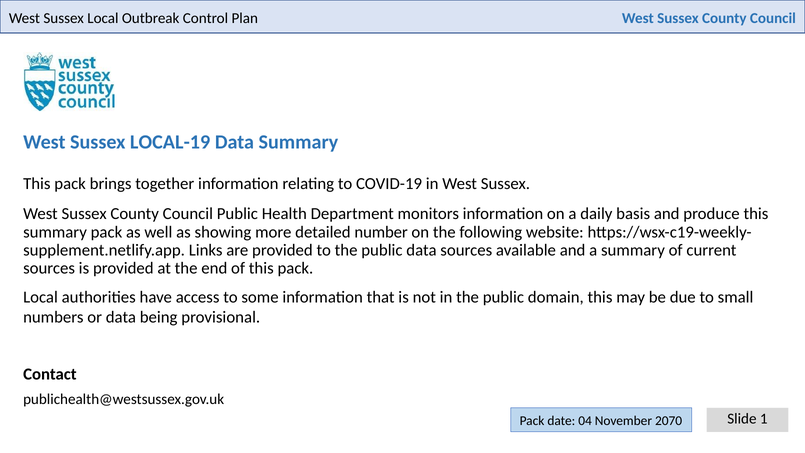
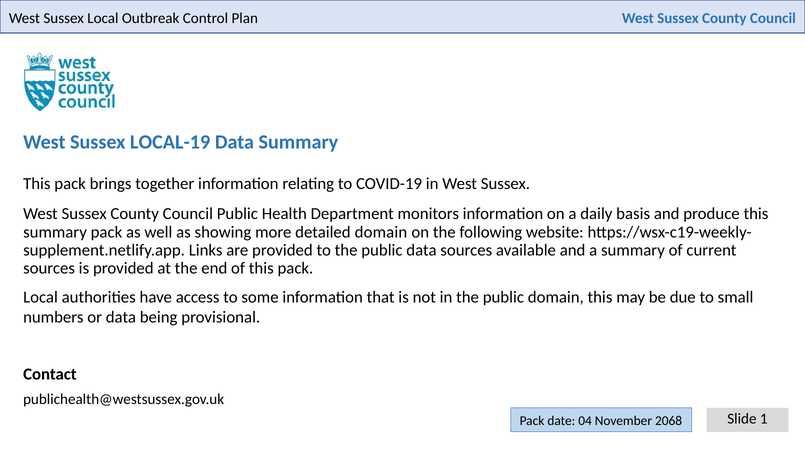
detailed number: number -> domain
2070: 2070 -> 2068
